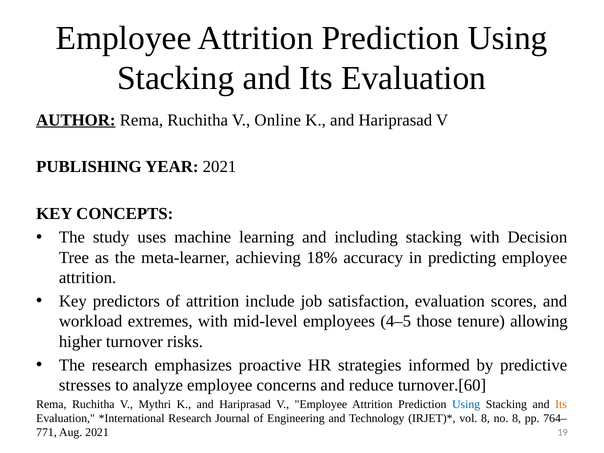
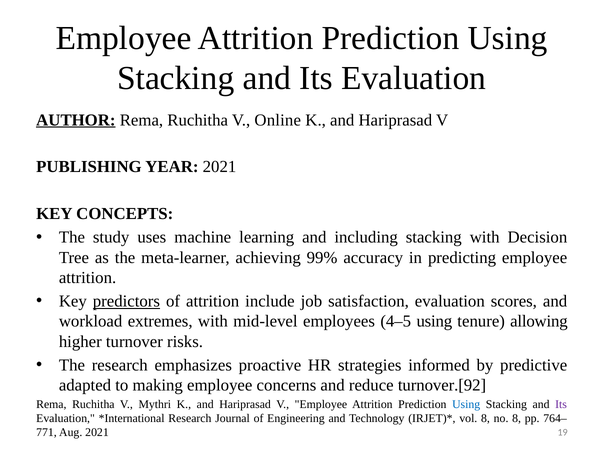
18%: 18% -> 99%
predictors underline: none -> present
4–5 those: those -> using
stresses: stresses -> adapted
analyze: analyze -> making
turnover.[60: turnover.[60 -> turnover.[92
Its at (561, 404) colour: orange -> purple
